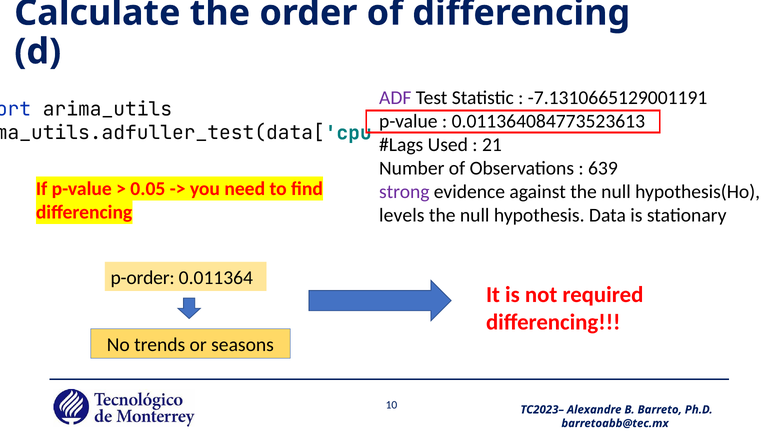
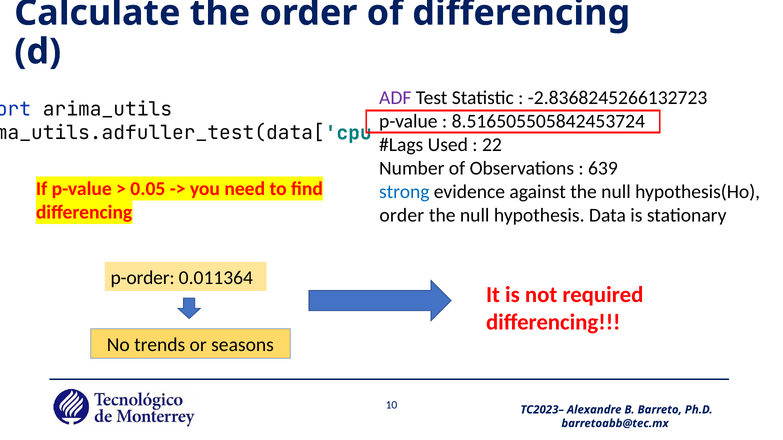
-7.1310665129001191: -7.1310665129001191 -> -2.8368245266132723
0.011364084773523613: 0.011364084773523613 -> 8.516505505842453724
21: 21 -> 22
strong colour: purple -> blue
levels at (402, 215): levels -> order
